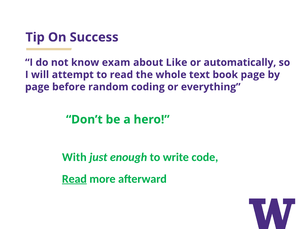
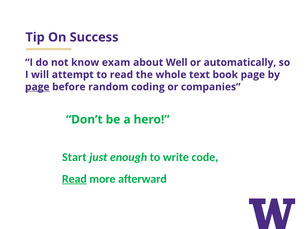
Like: Like -> Well
page at (37, 87) underline: none -> present
everything: everything -> companies
With: With -> Start
